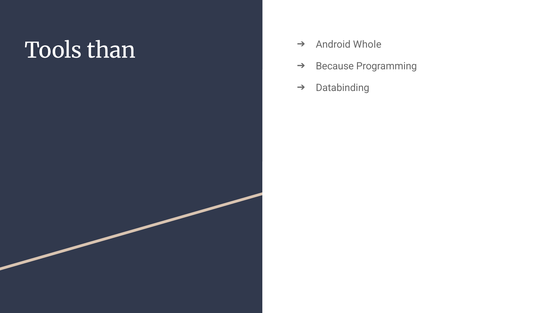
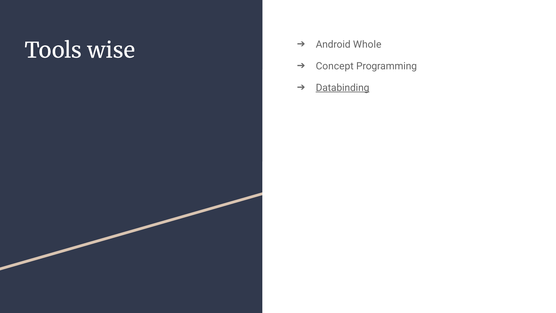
than: than -> wise
Because: Because -> Concept
Databinding underline: none -> present
